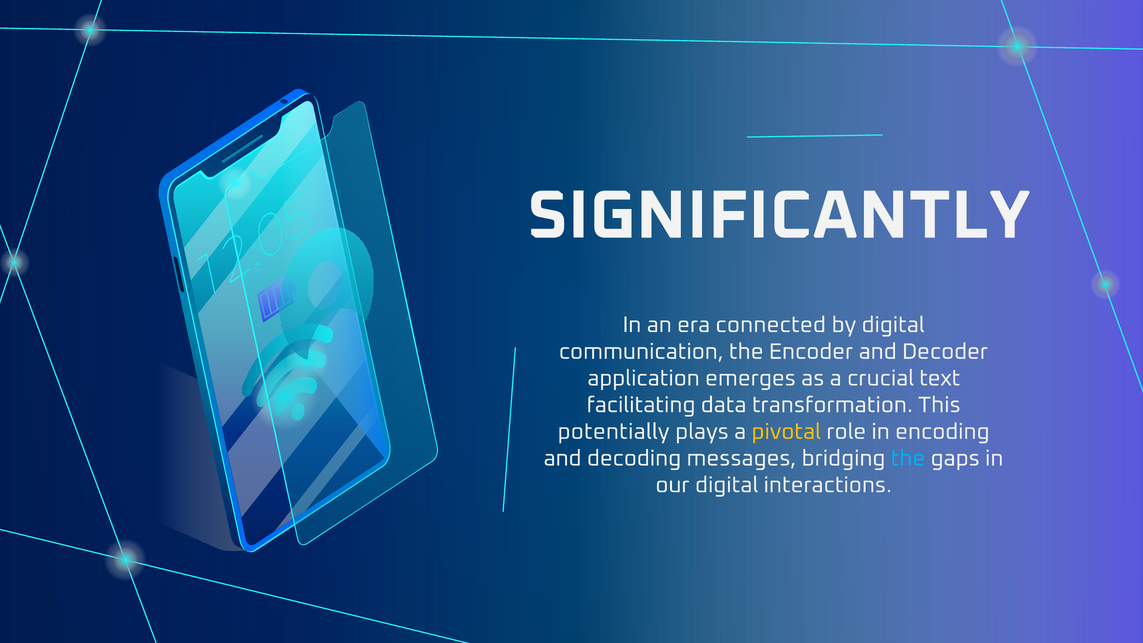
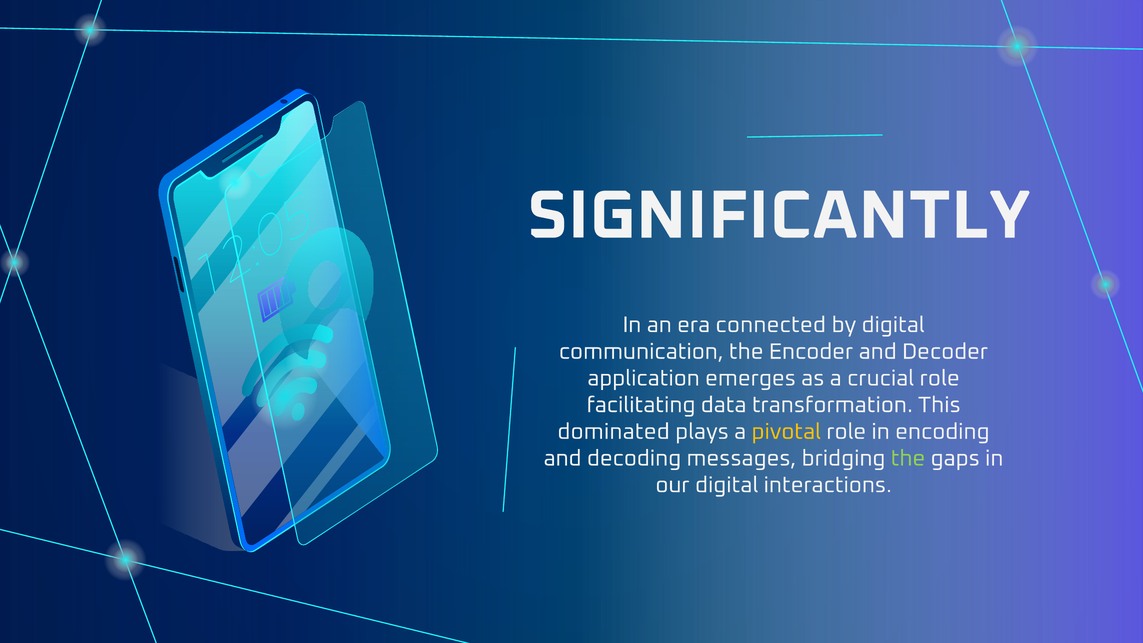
crucial text: text -> role
potentially: potentially -> dominated
the at (908, 458) colour: light blue -> light green
